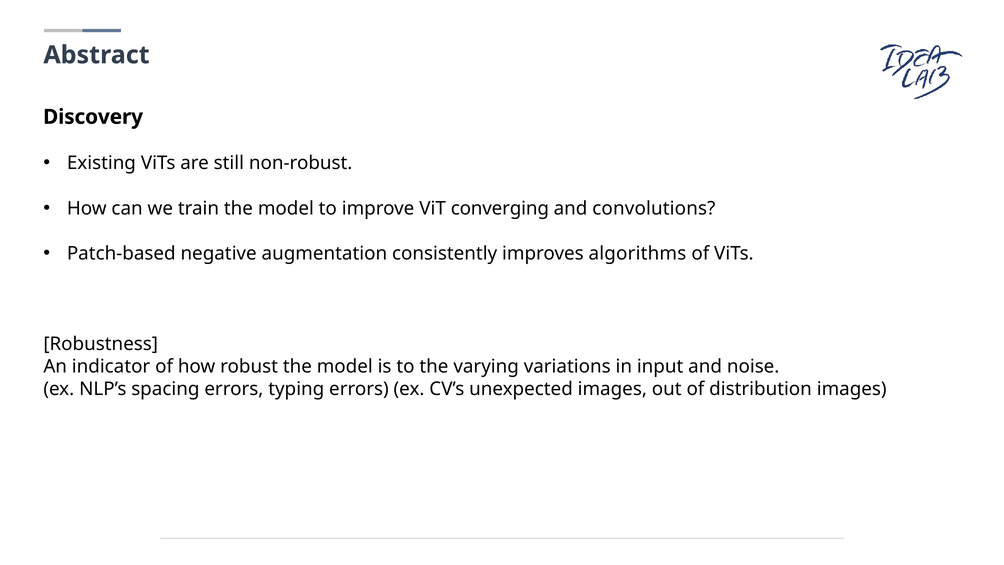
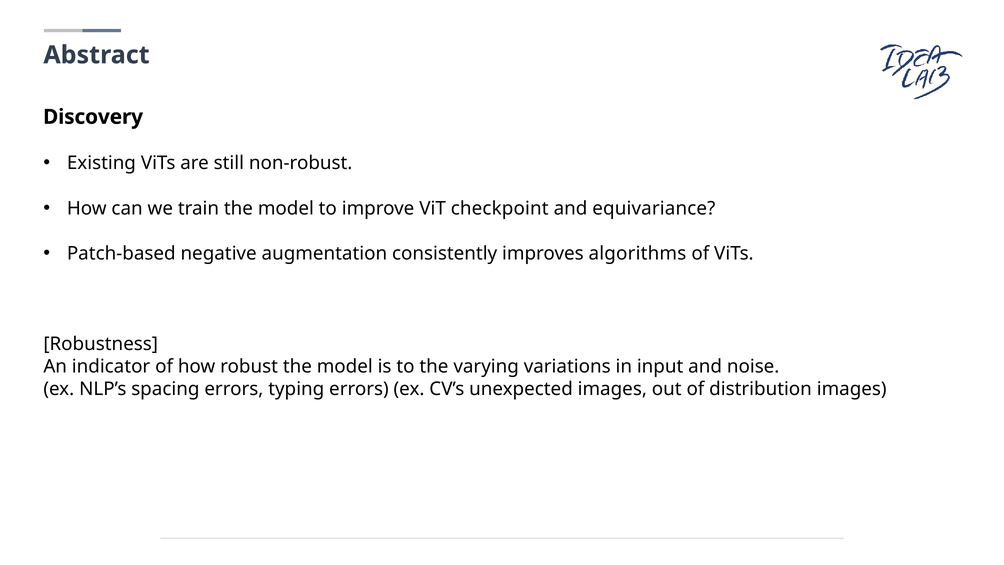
converging: converging -> checkpoint
convolutions: convolutions -> equivariance
